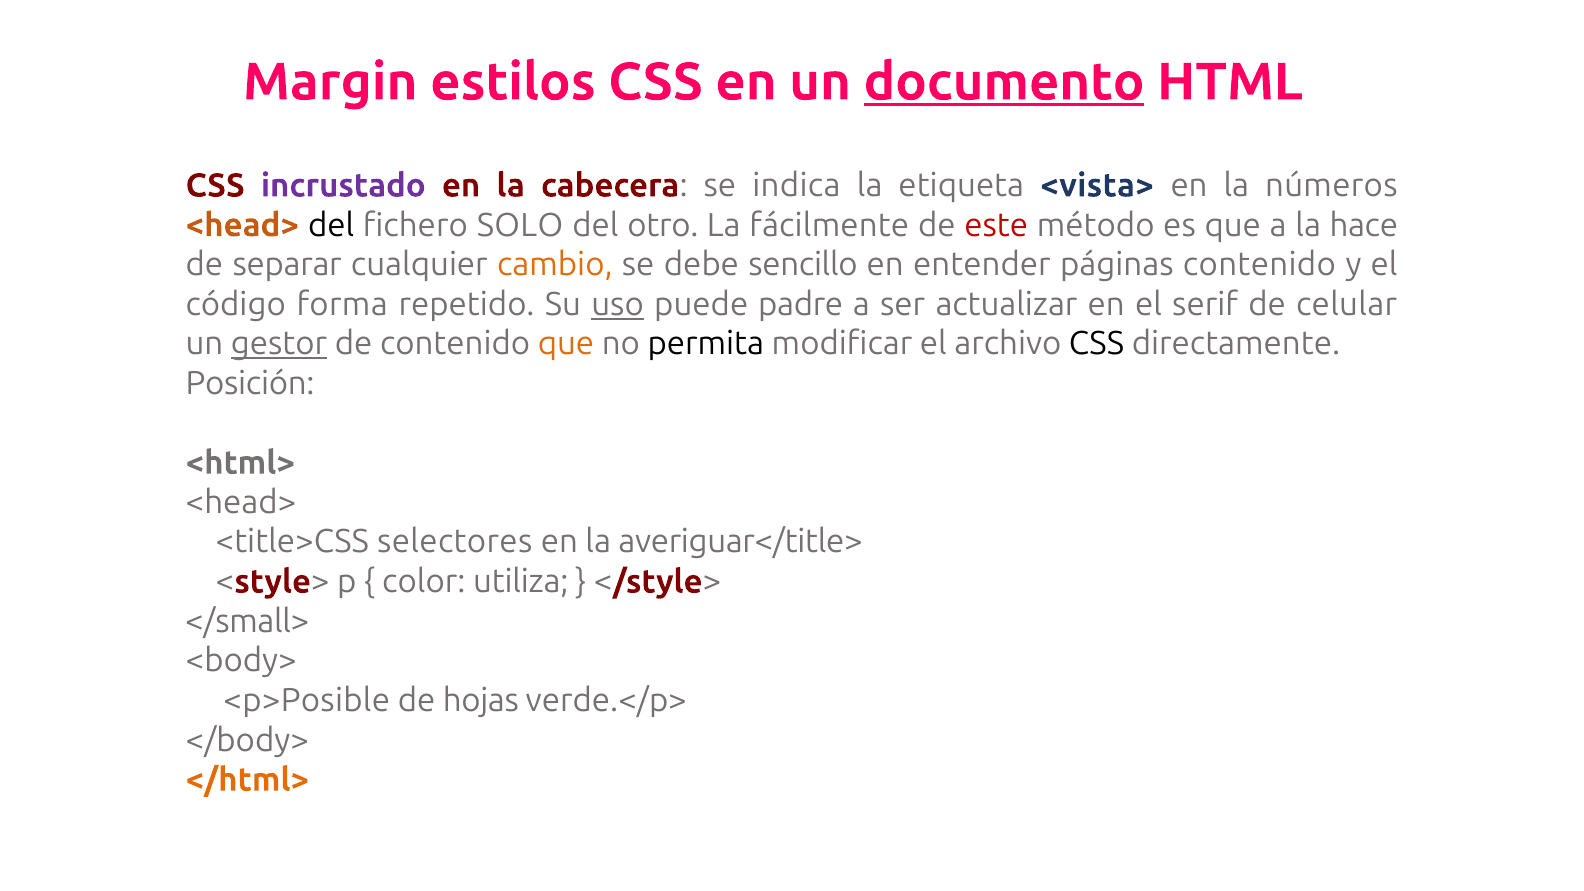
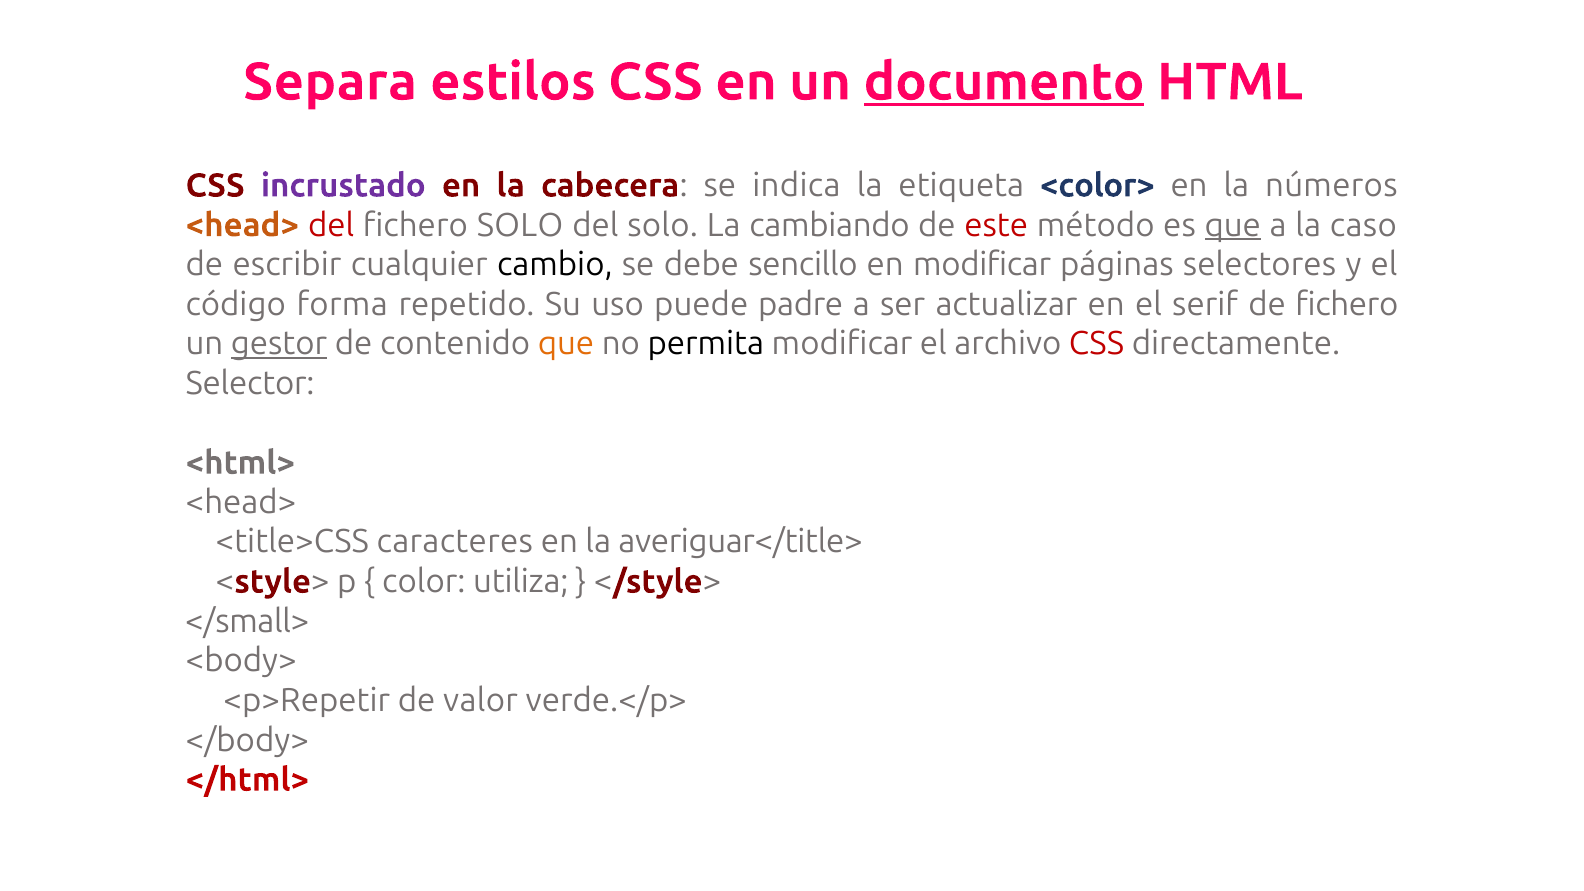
Margin: Margin -> Separa
<vista>: <vista> -> <color>
del at (331, 225) colour: black -> red
del otro: otro -> solo
fácilmente: fácilmente -> cambiando
que at (1233, 225) underline: none -> present
hace: hace -> caso
separar: separar -> escribir
cambio colour: orange -> black
en entender: entender -> modificar
páginas contenido: contenido -> selectores
uso underline: present -> none
de celular: celular -> fichero
CSS at (1097, 344) colour: black -> red
Posición: Posición -> Selector
selectores: selectores -> caracteres
<p>Posible: <p>Posible -> <p>Repetir
hojas: hojas -> valor
</html> colour: orange -> red
